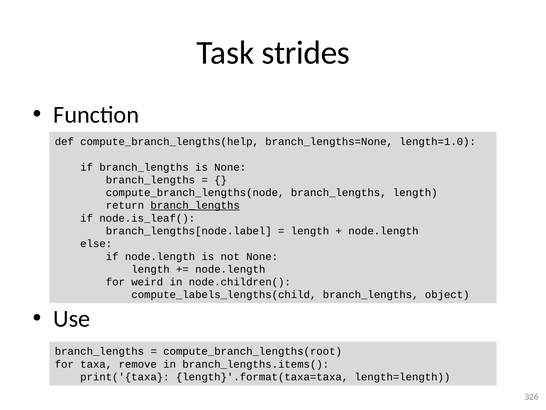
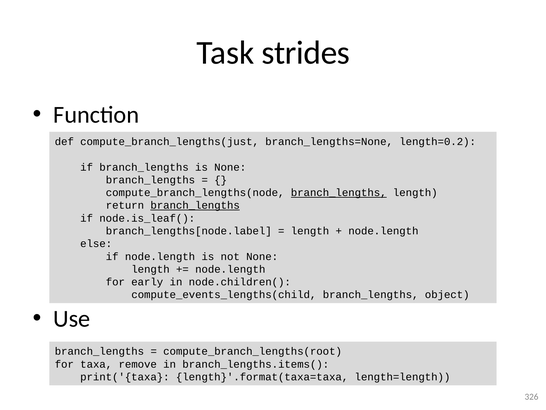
compute_branch_lengths(help: compute_branch_lengths(help -> compute_branch_lengths(just
length=1.0: length=1.0 -> length=0.2
branch_lengths at (339, 192) underline: none -> present
weird: weird -> early
compute_labels_lengths(child: compute_labels_lengths(child -> compute_events_lengths(child
